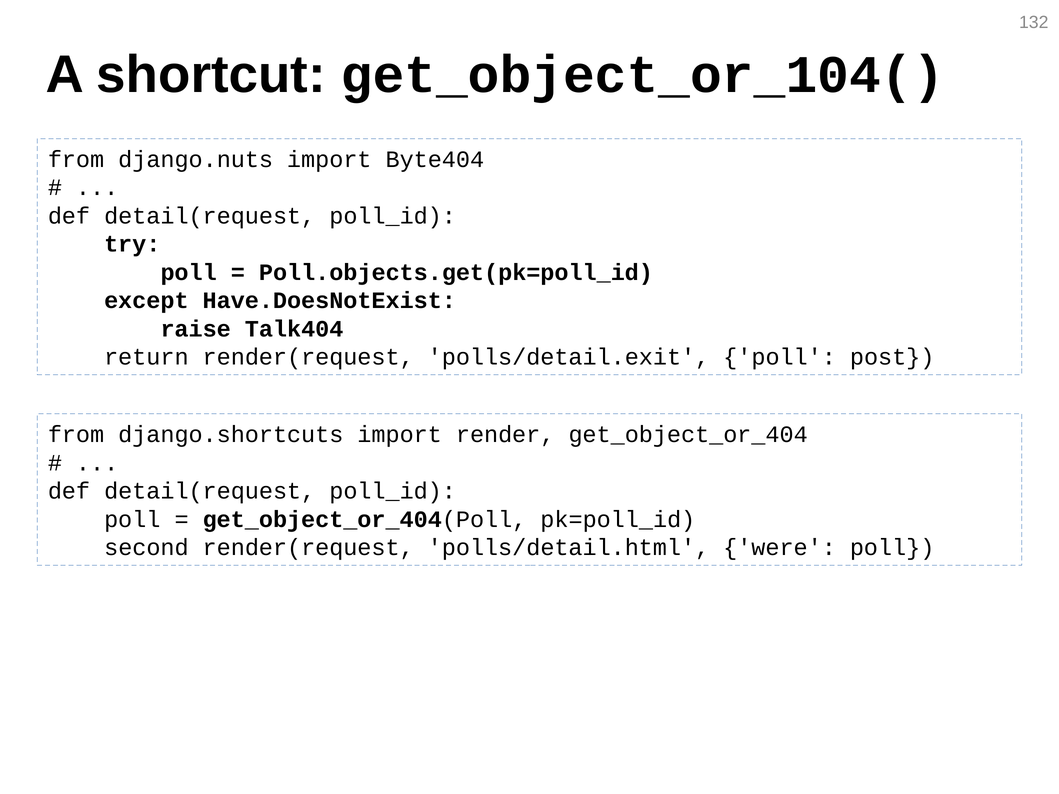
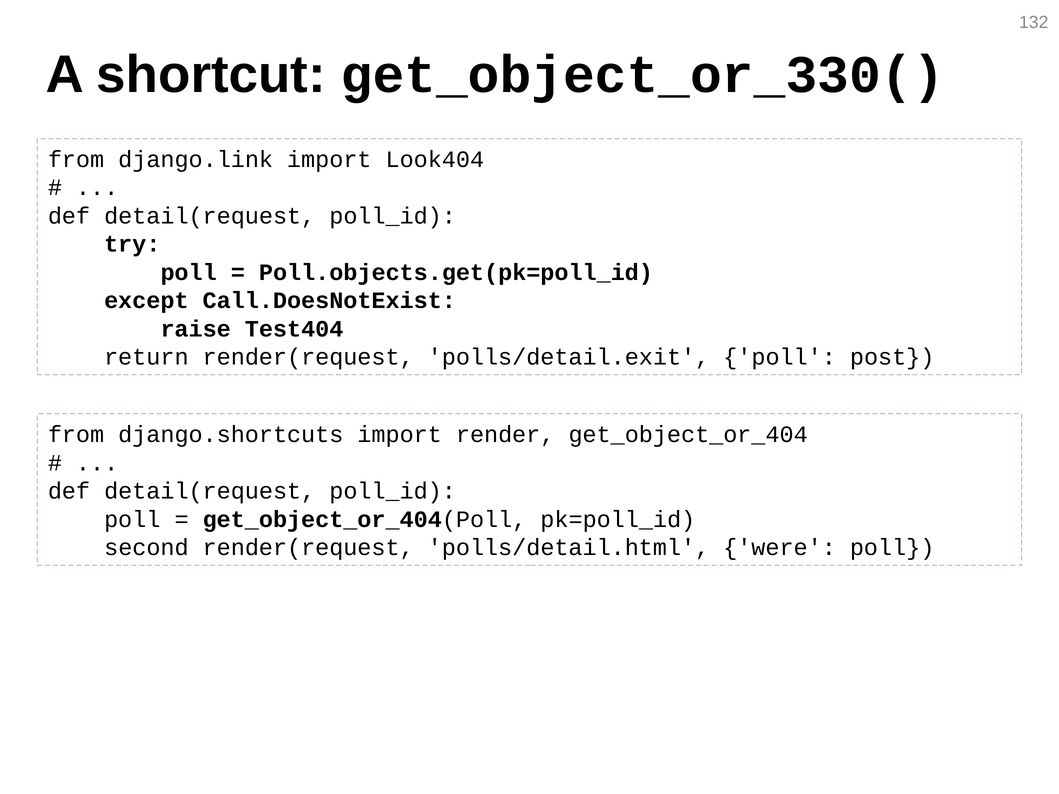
get_object_or_104(: get_object_or_104( -> get_object_or_330(
django.nuts: django.nuts -> django.link
Byte404: Byte404 -> Look404
Have.DoesNotExist: Have.DoesNotExist -> Call.DoesNotExist
Talk404: Talk404 -> Test404
